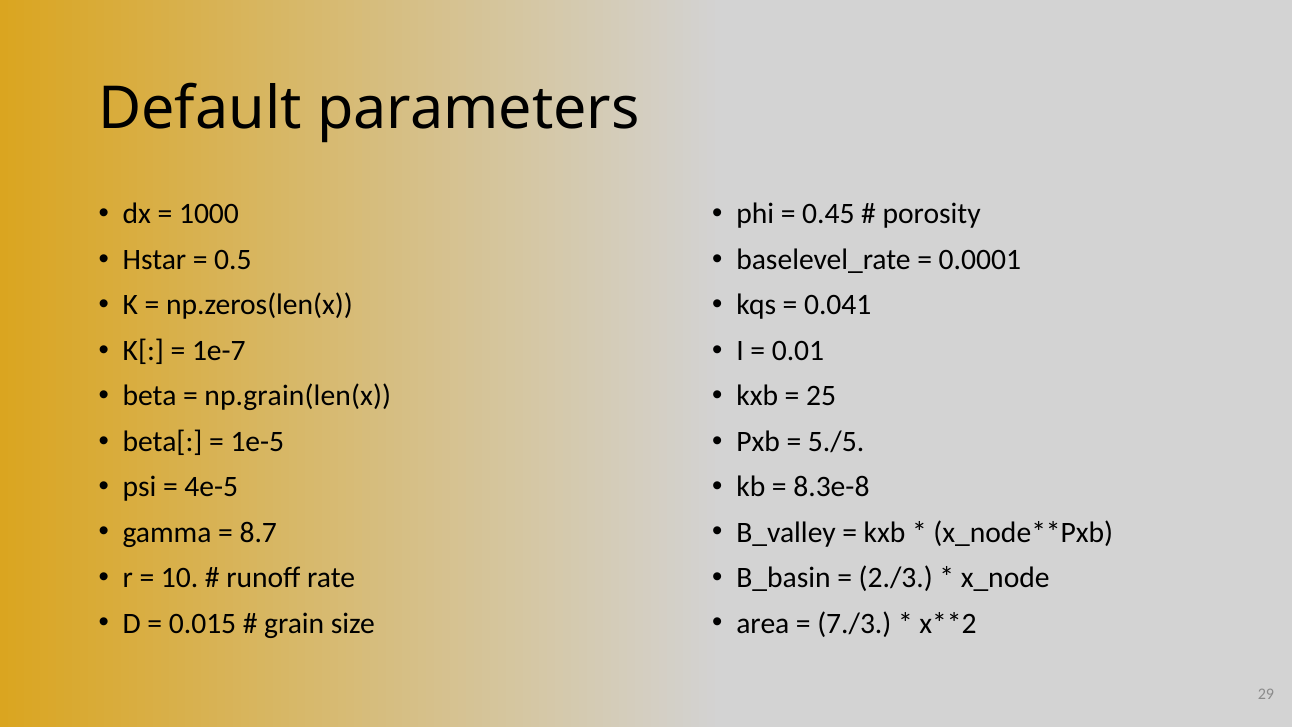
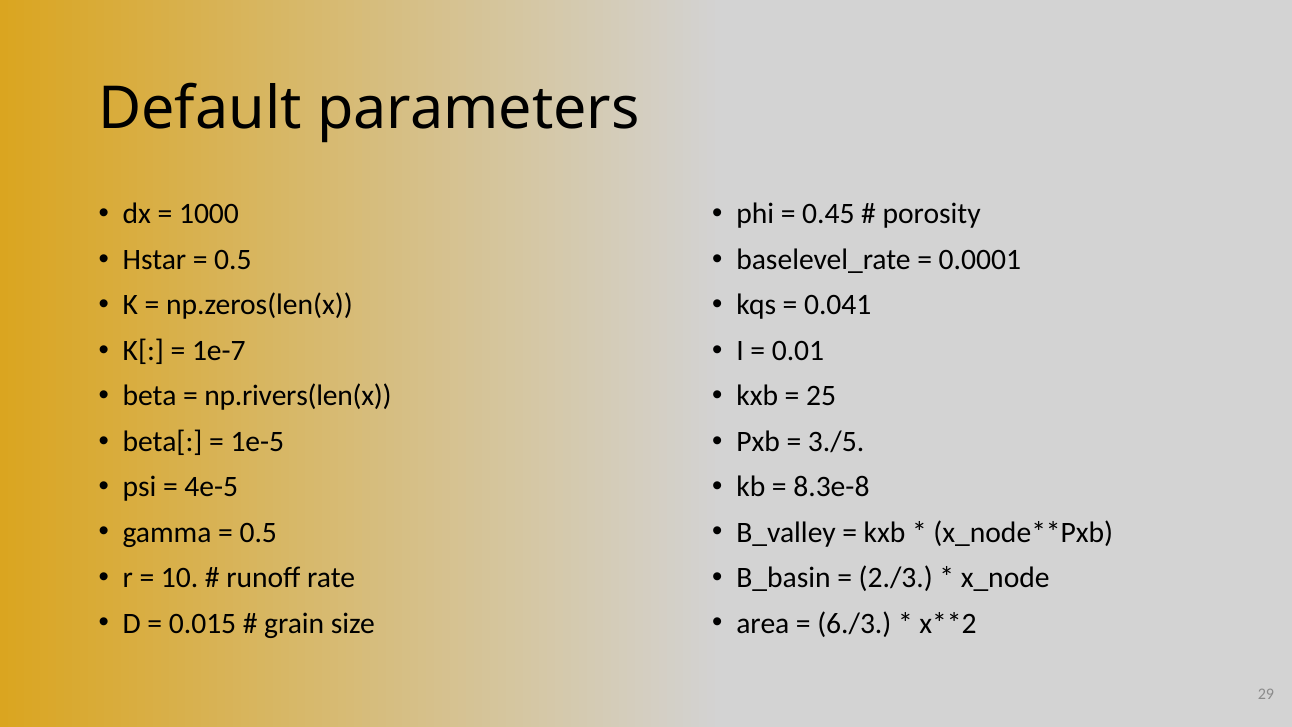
np.grain(len(x: np.grain(len(x -> np.rivers(len(x
5./5: 5./5 -> 3./5
8.7 at (258, 532): 8.7 -> 0.5
7./3: 7./3 -> 6./3
